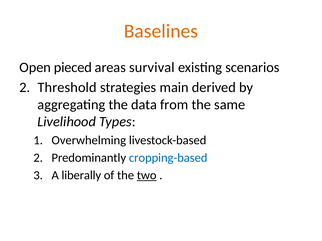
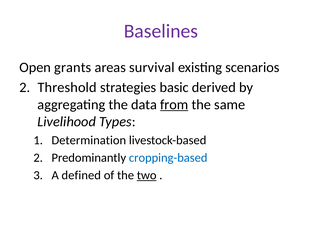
Baselines colour: orange -> purple
pieced: pieced -> grants
main: main -> basic
from underline: none -> present
Overwhelming: Overwhelming -> Determination
liberally: liberally -> defined
